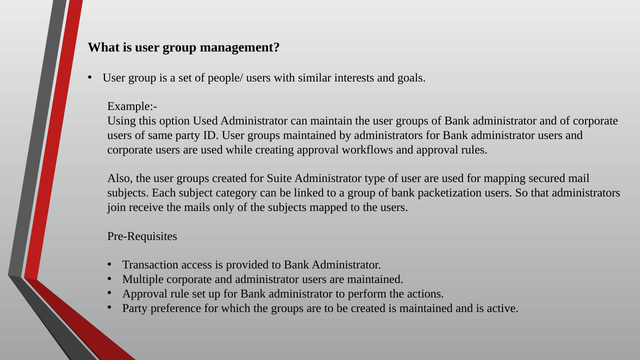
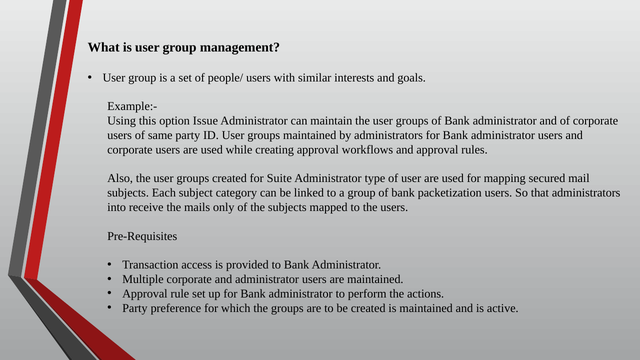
option Used: Used -> Issue
join: join -> into
